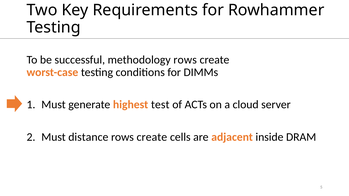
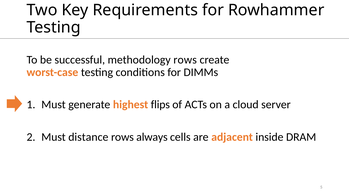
test: test -> flips
create at (152, 137): create -> always
